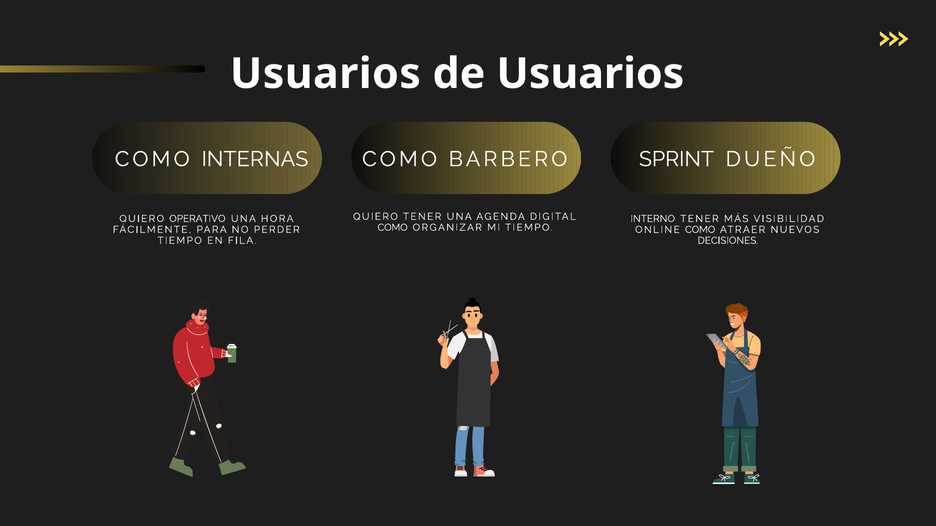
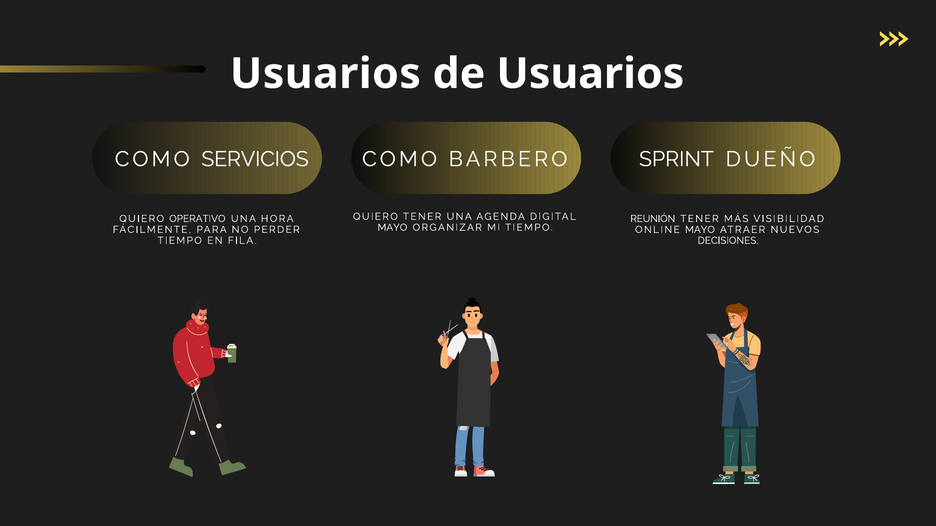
INTERNAS: INTERNAS -> SERVICIOS
INTERNO: INTERNO -> REUNIÓN
COMO at (393, 228): COMO -> MAYO
ONLINE COMO: COMO -> MAYO
